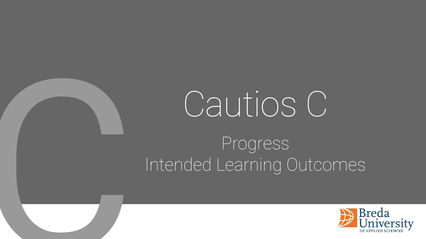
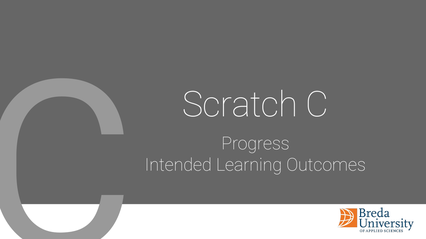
Cautios: Cautios -> Scratch
